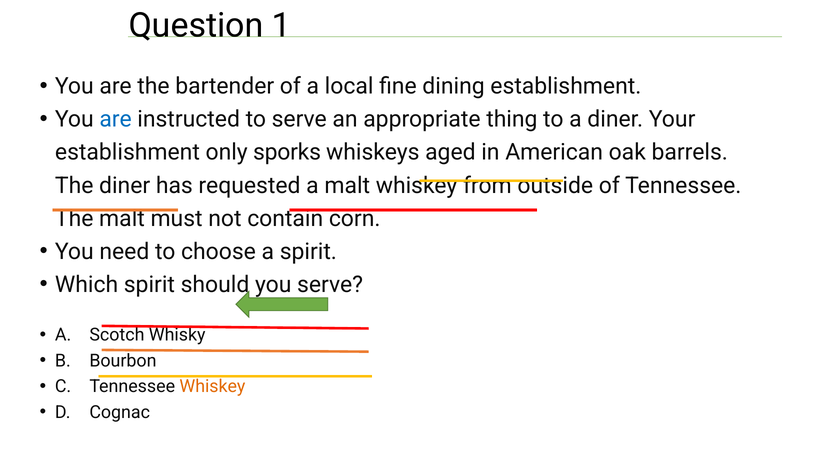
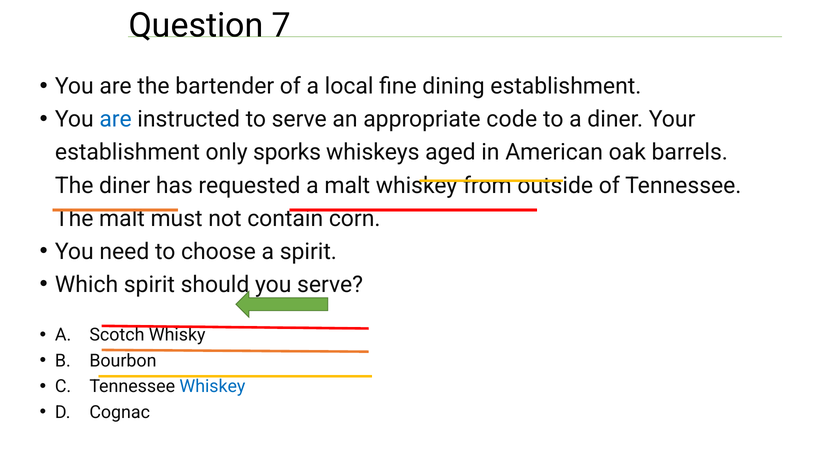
1: 1 -> 7
thing: thing -> code
Whiskey at (212, 386) colour: orange -> blue
